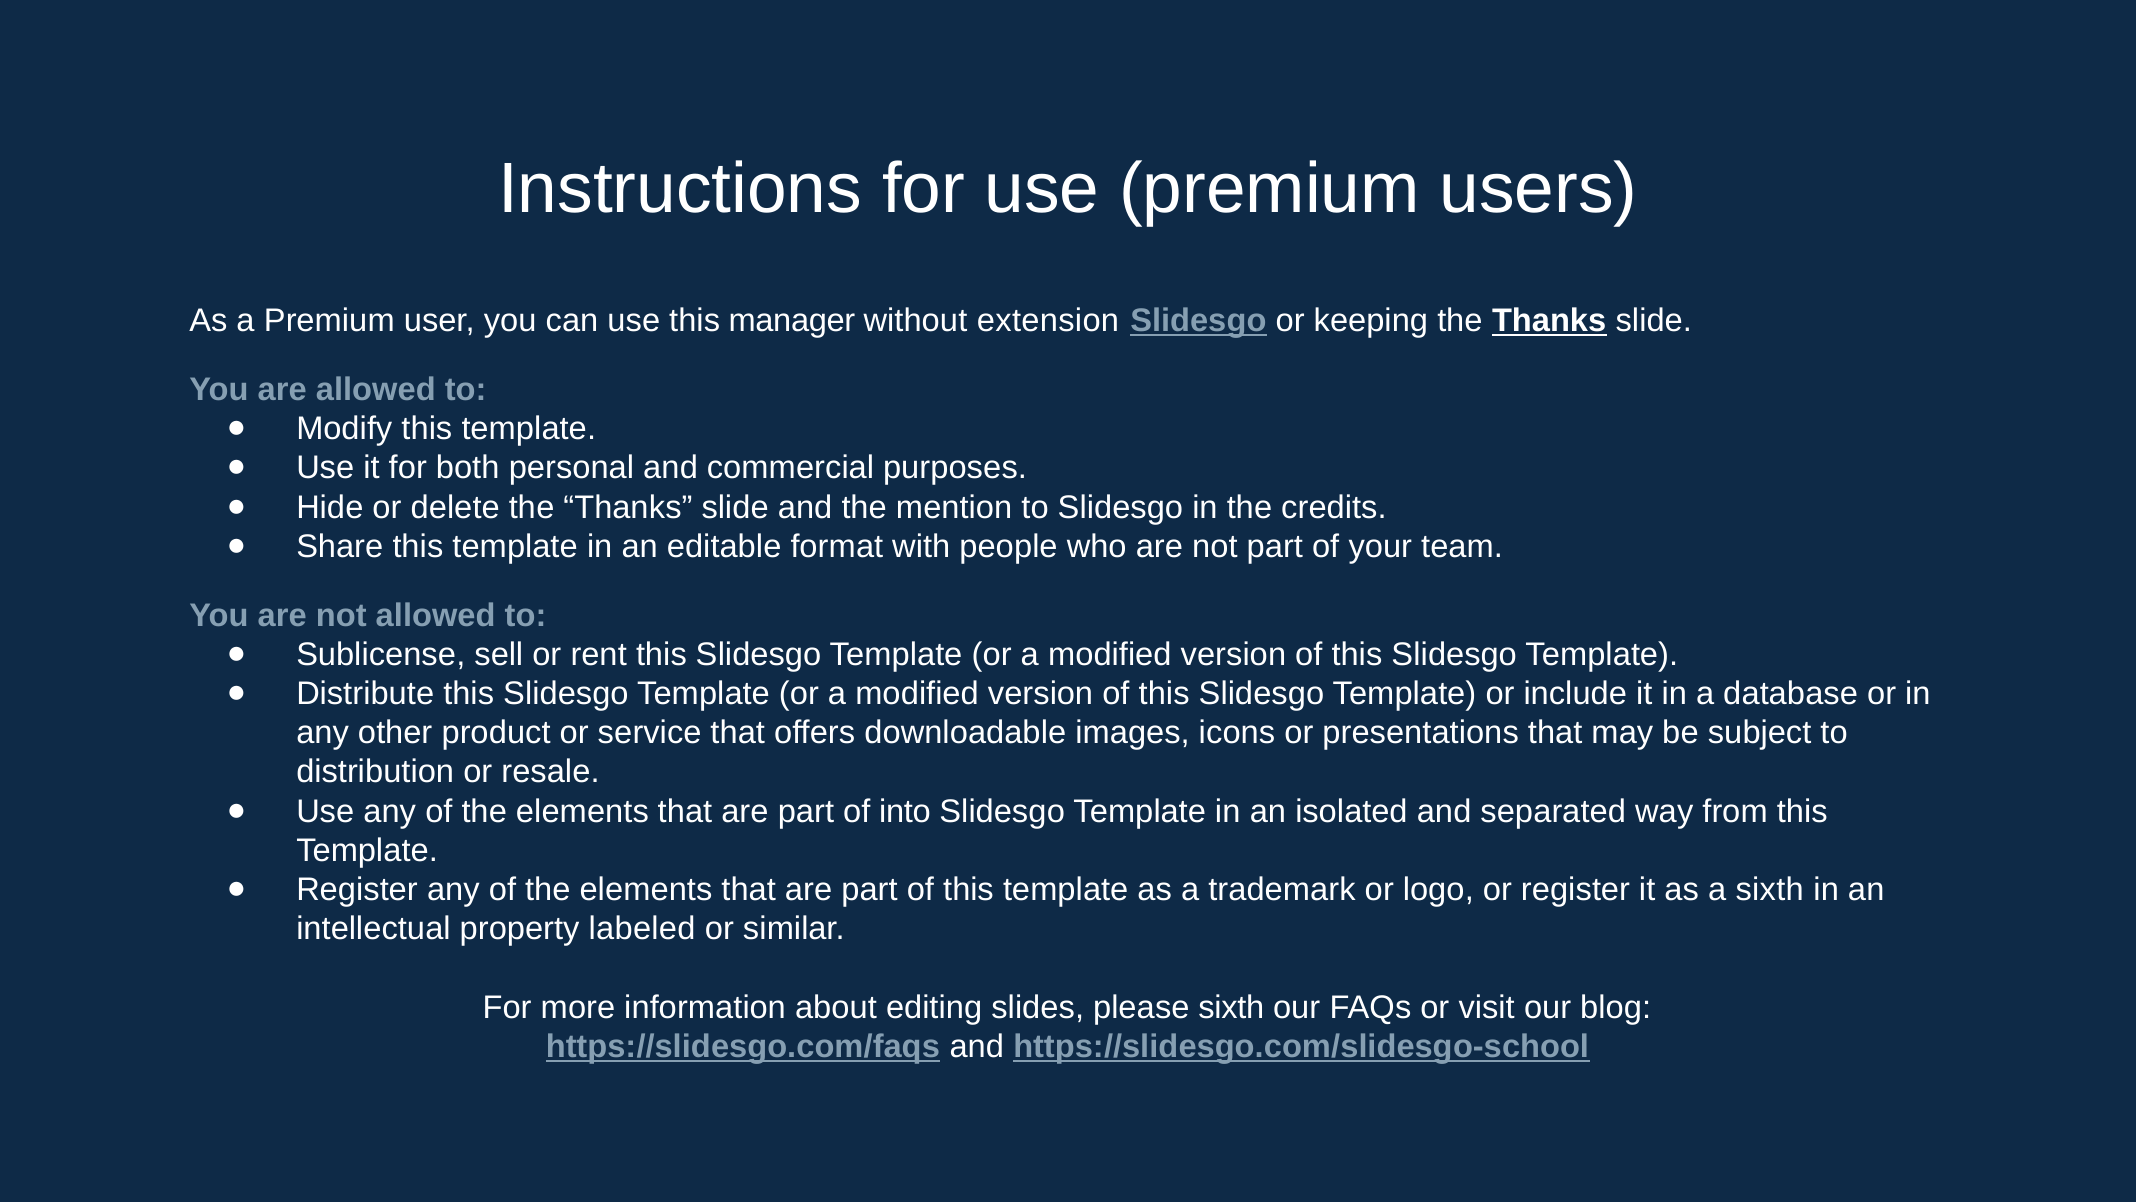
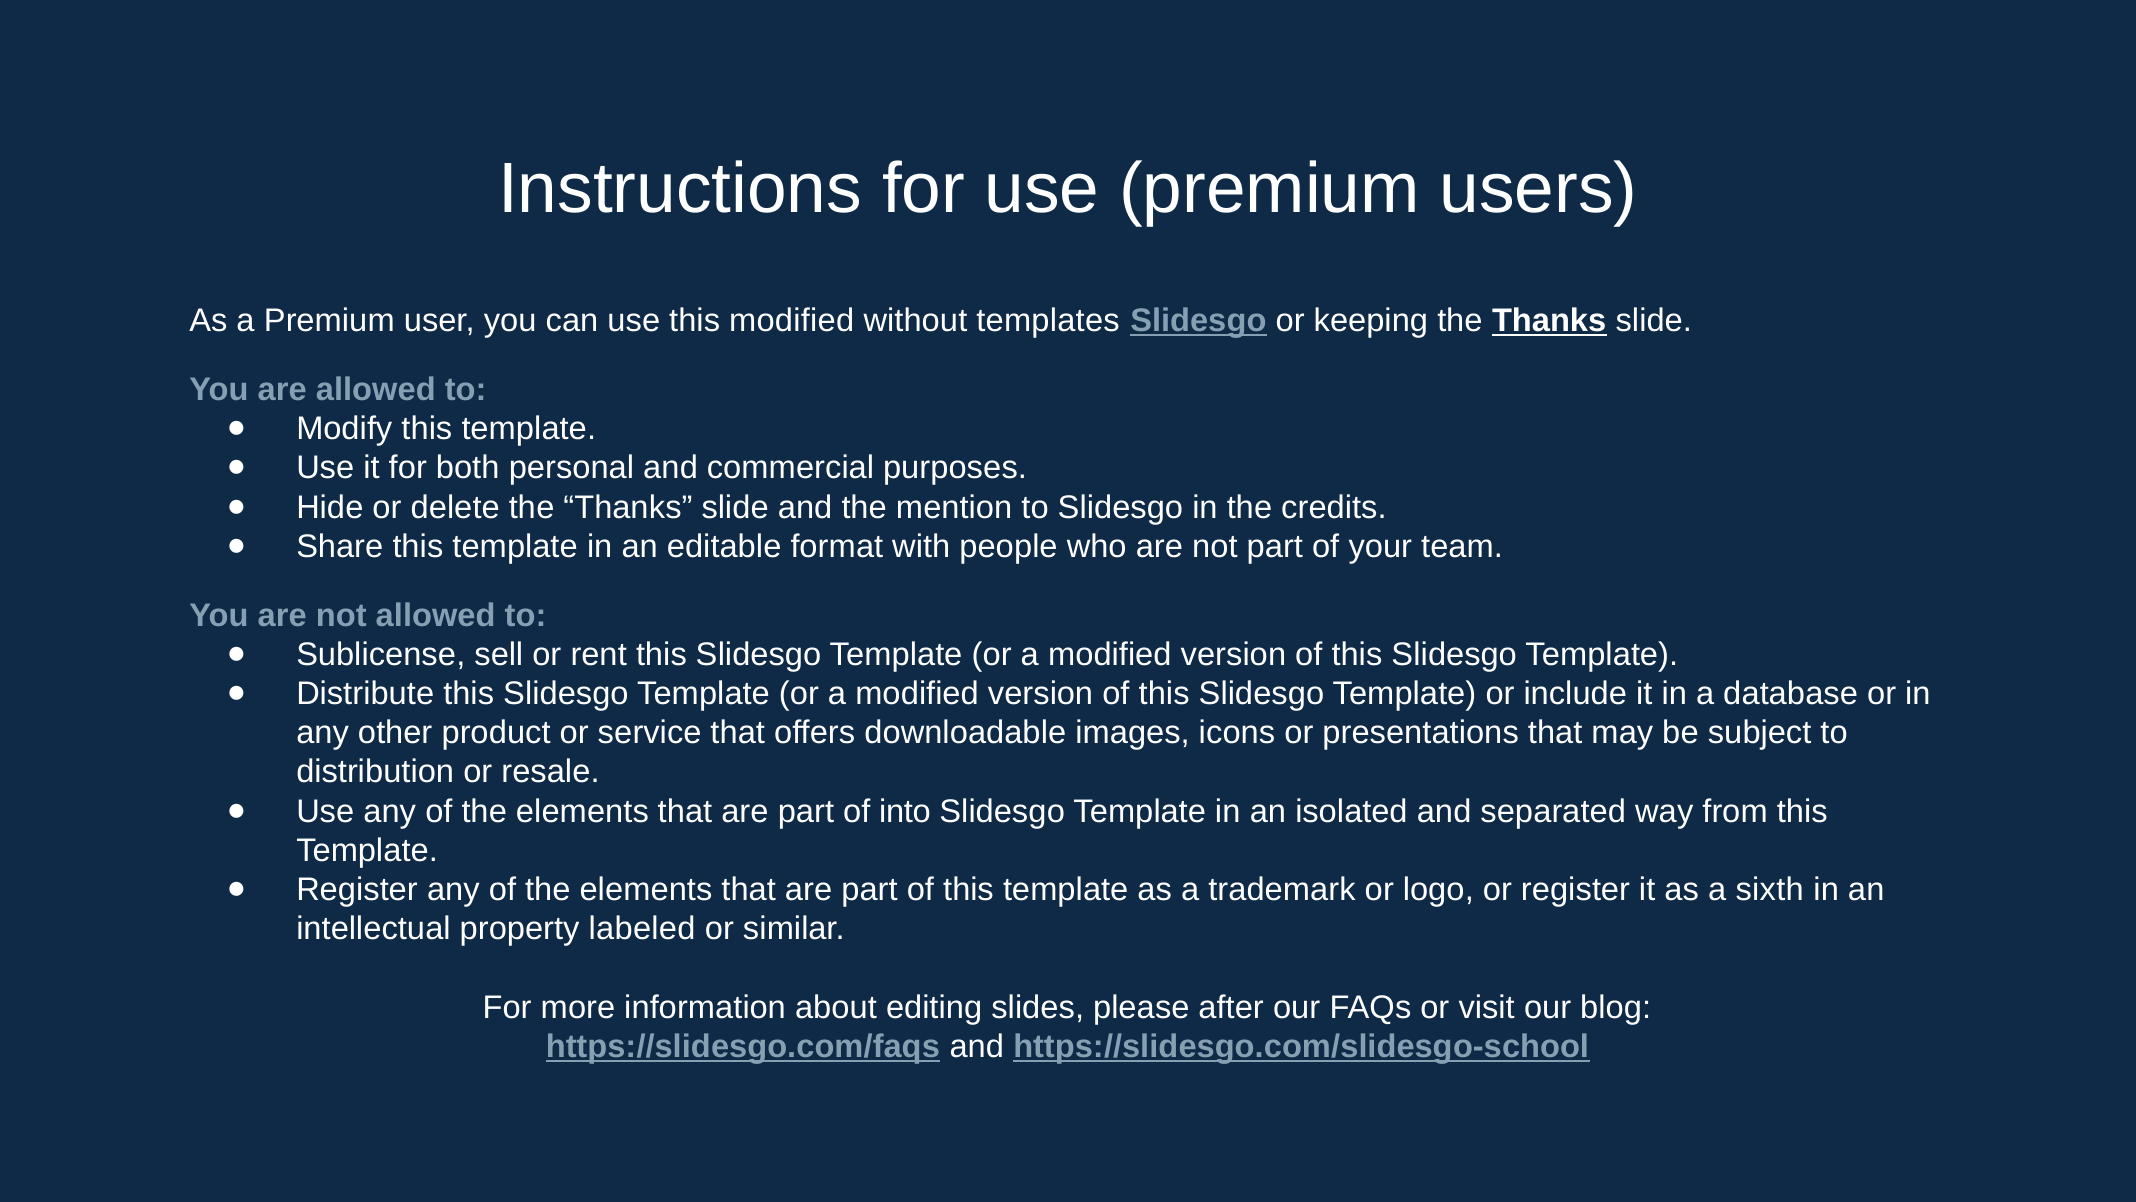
this manager: manager -> modified
extension: extension -> templates
please sixth: sixth -> after
